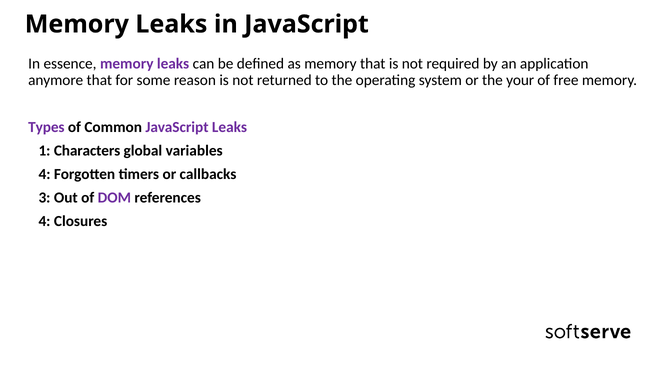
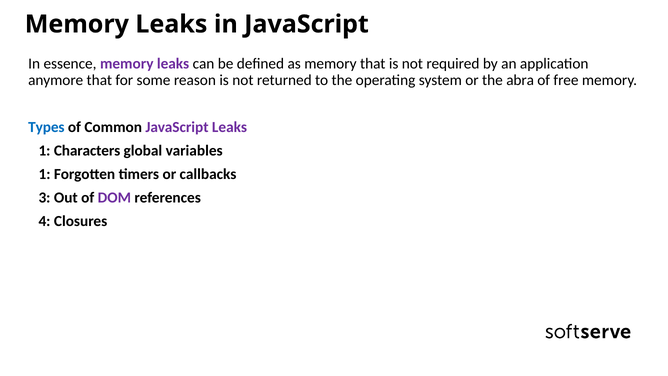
your: your -> abra
Types colour: purple -> blue
4 at (45, 174): 4 -> 1
